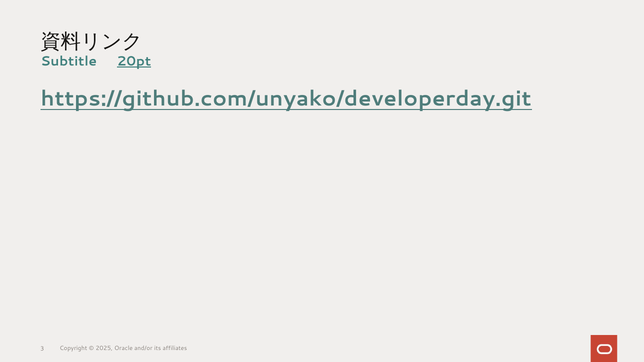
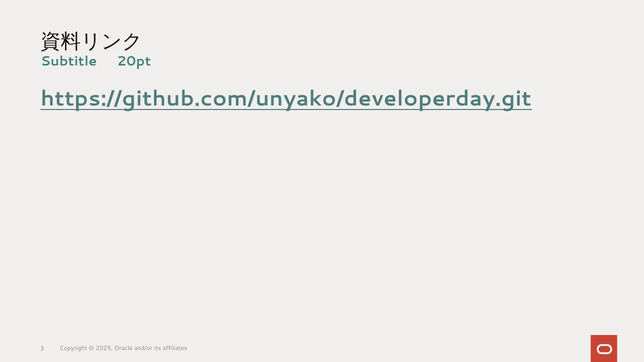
20pt underline: present -> none
